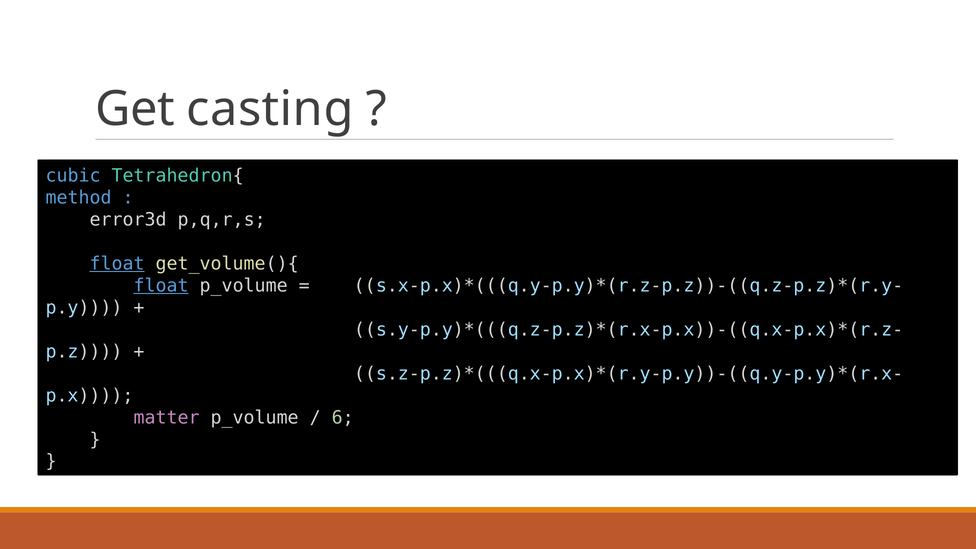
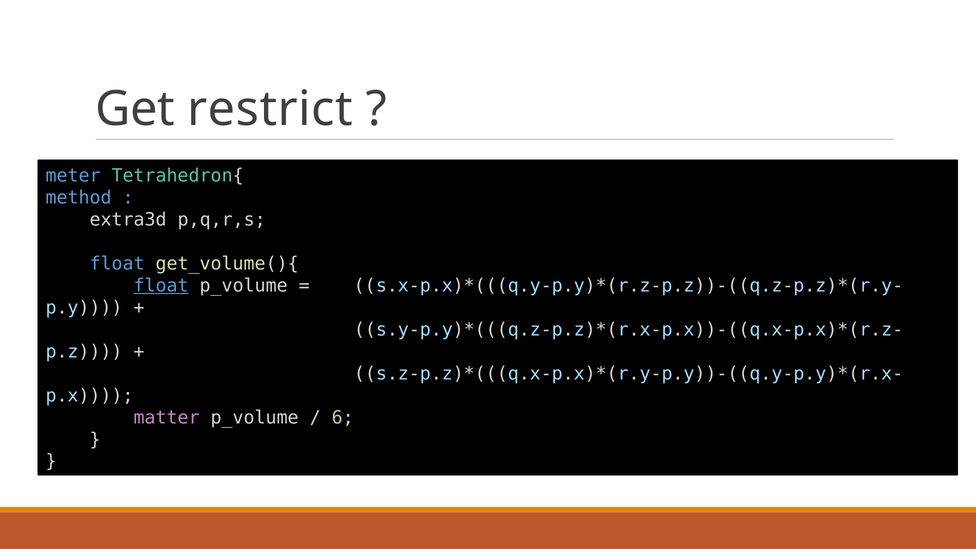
casting: casting -> restrict
cubic: cubic -> meter
error3d: error3d -> extra3d
float at (117, 264) underline: present -> none
